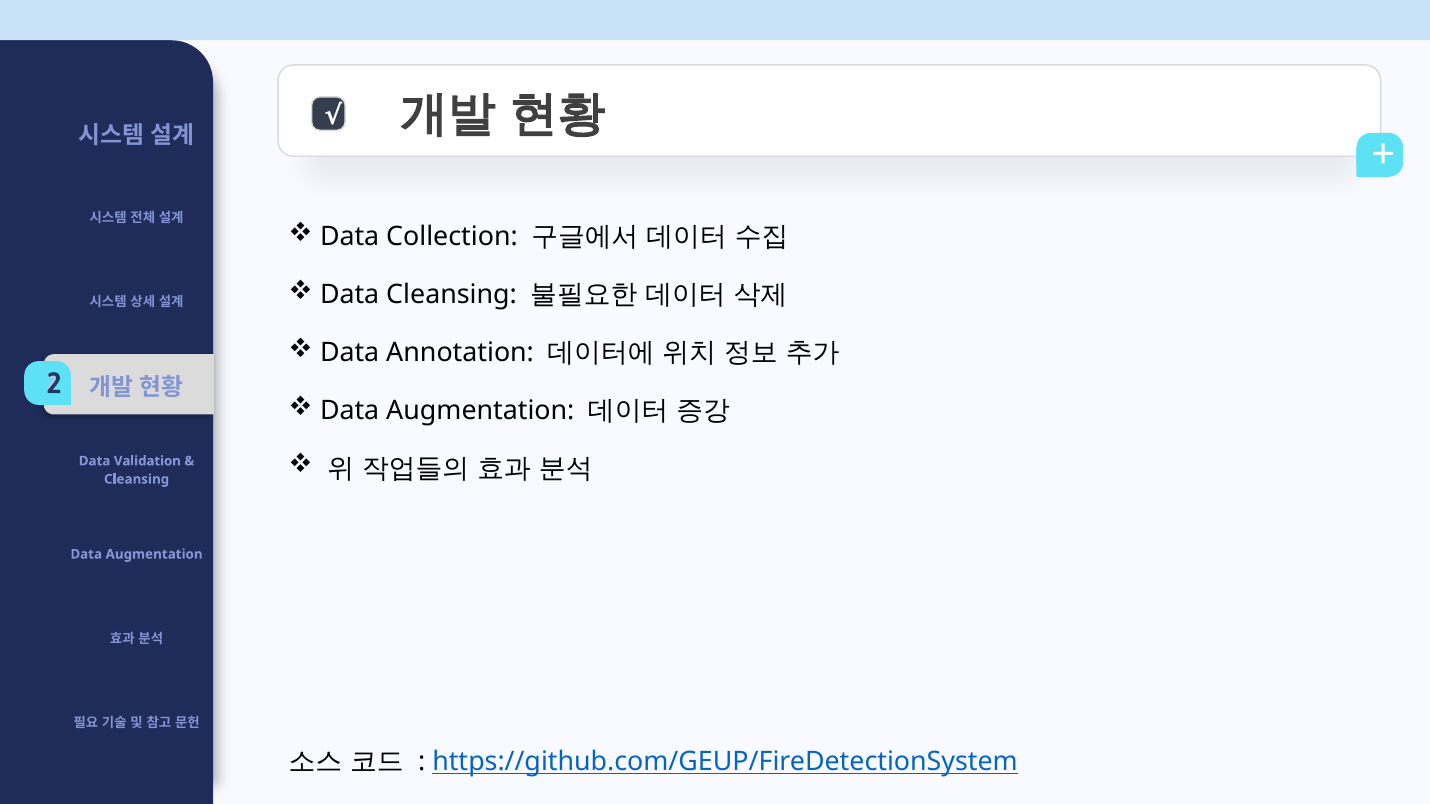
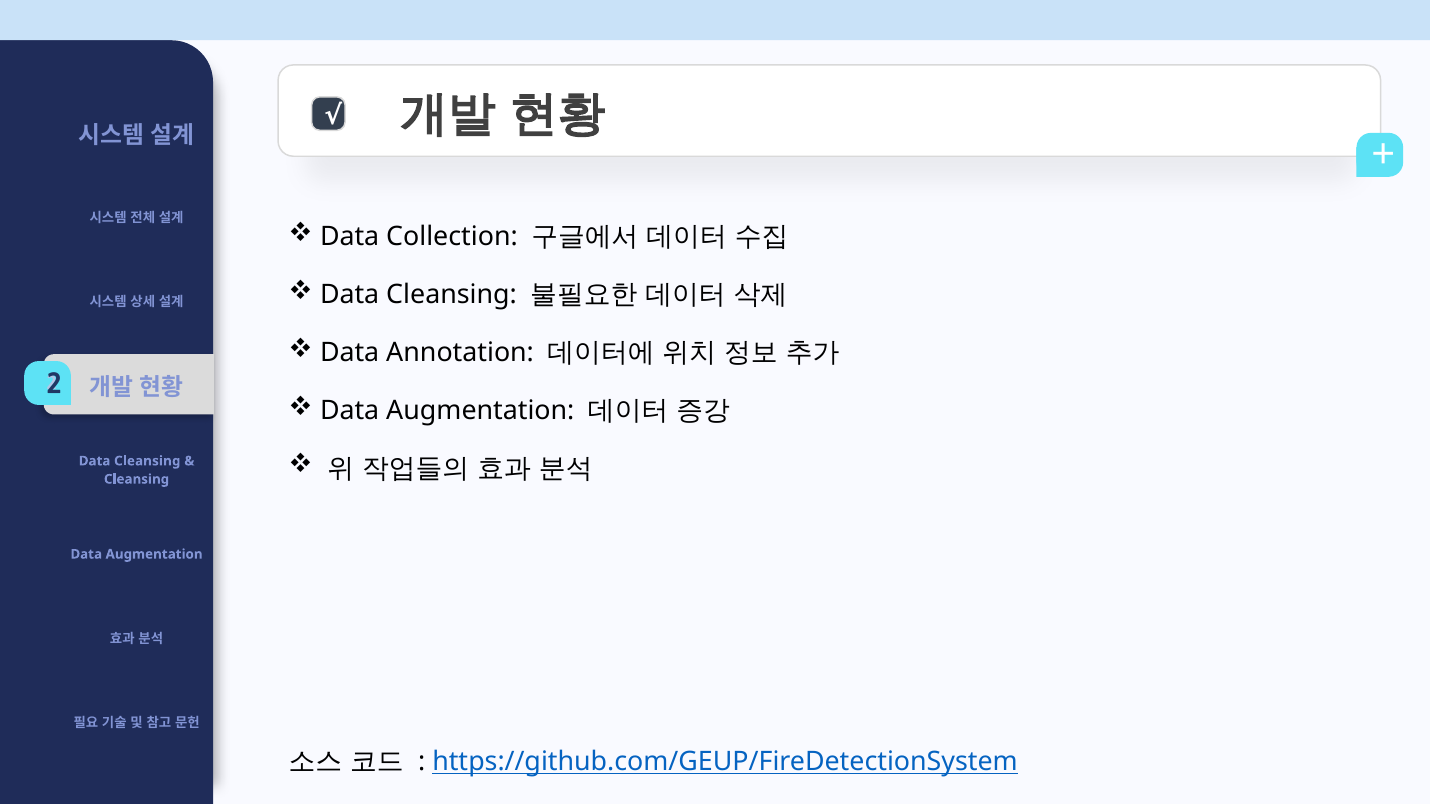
Validation at (147, 461): Validation -> Cleansing
